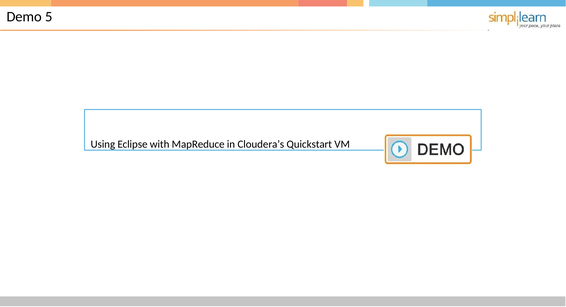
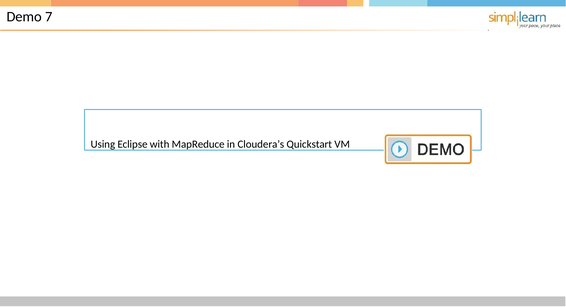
5: 5 -> 7
